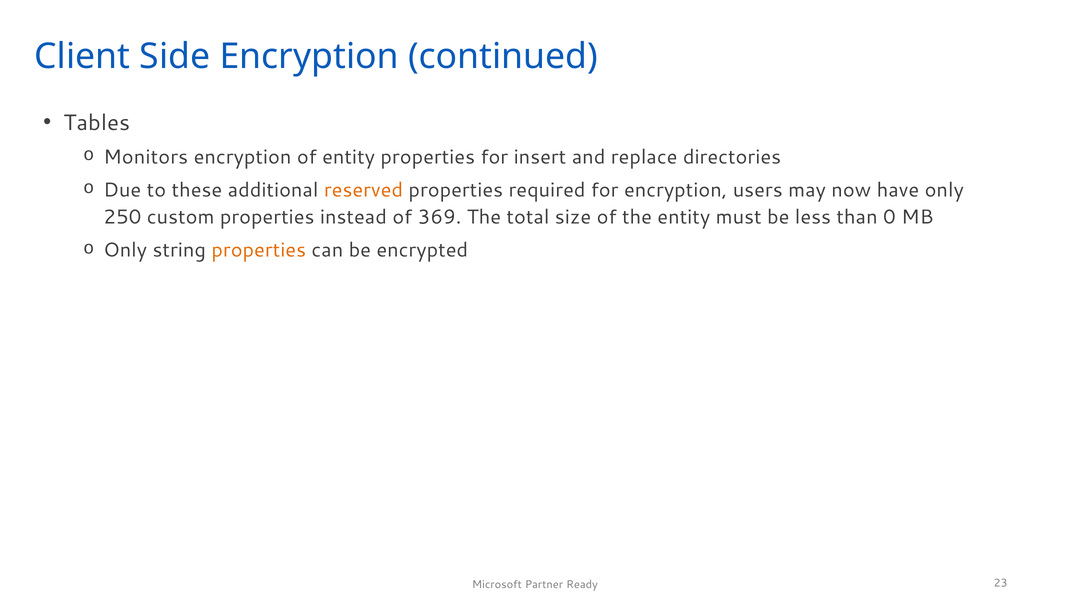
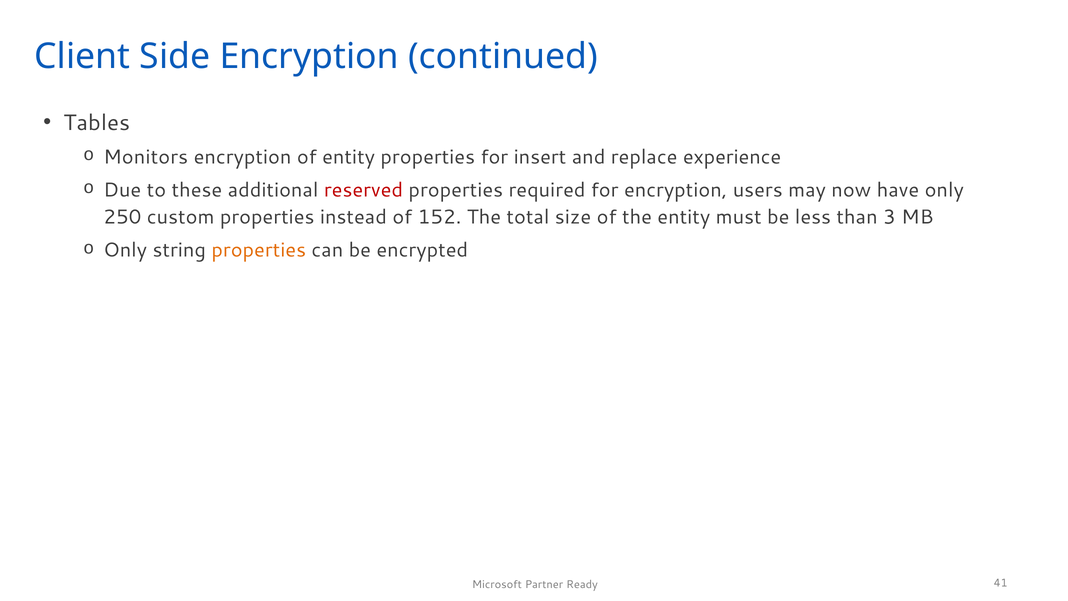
directories: directories -> experience
reserved colour: orange -> red
369: 369 -> 152
0: 0 -> 3
23: 23 -> 41
